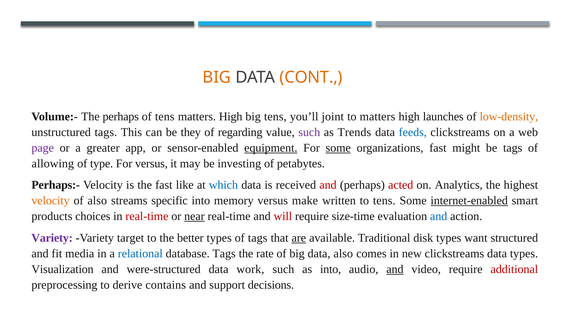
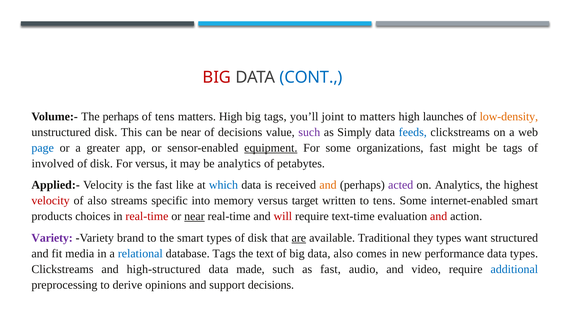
BIG at (217, 77) colour: orange -> red
CONT colour: orange -> blue
big tens: tens -> tags
unstructured tags: tags -> disk
be they: they -> near
of regarding: regarding -> decisions
Trends: Trends -> Simply
page colour: purple -> blue
some at (338, 148) underline: present -> none
allowing: allowing -> involved
type at (102, 164): type -> disk
be investing: investing -> analytics
Perhaps:-: Perhaps:- -> Applied:-
and at (328, 185) colour: red -> orange
acted colour: red -> purple
velocity at (51, 201) colour: orange -> red
make: make -> target
internet-enabled underline: present -> none
size-time: size-time -> text-time
and at (439, 217) colour: blue -> red
target: target -> brand
the better: better -> smart
types of tags: tags -> disk
disk: disk -> they
rate: rate -> text
new clickstreams: clickstreams -> performance
Visualization at (63, 270): Visualization -> Clickstreams
were-structured: were-structured -> high-structured
work: work -> made
as into: into -> fast
and at (395, 270) underline: present -> none
additional colour: red -> blue
contains: contains -> opinions
